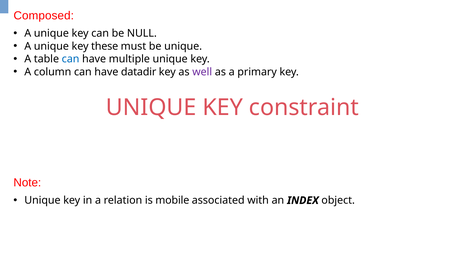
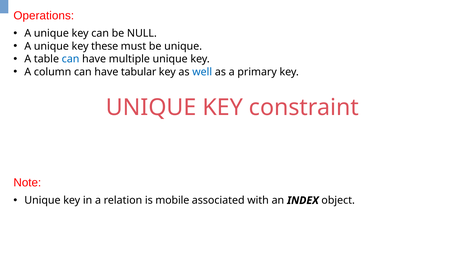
Composed: Composed -> Operations
datadir: datadir -> tabular
well colour: purple -> blue
